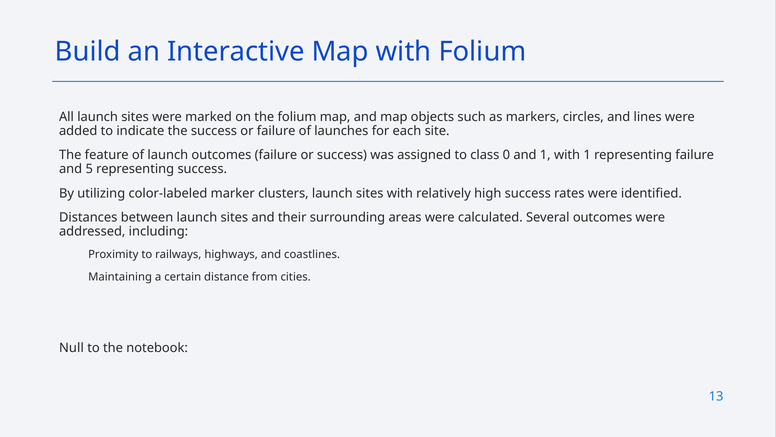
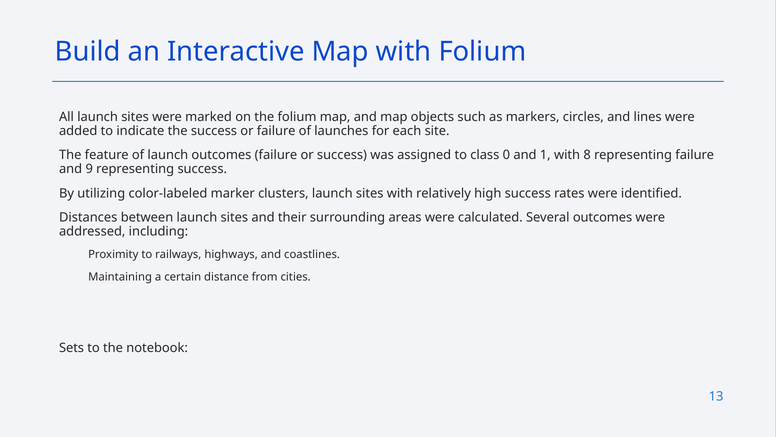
with 1: 1 -> 8
5: 5 -> 9
Null: Null -> Sets
